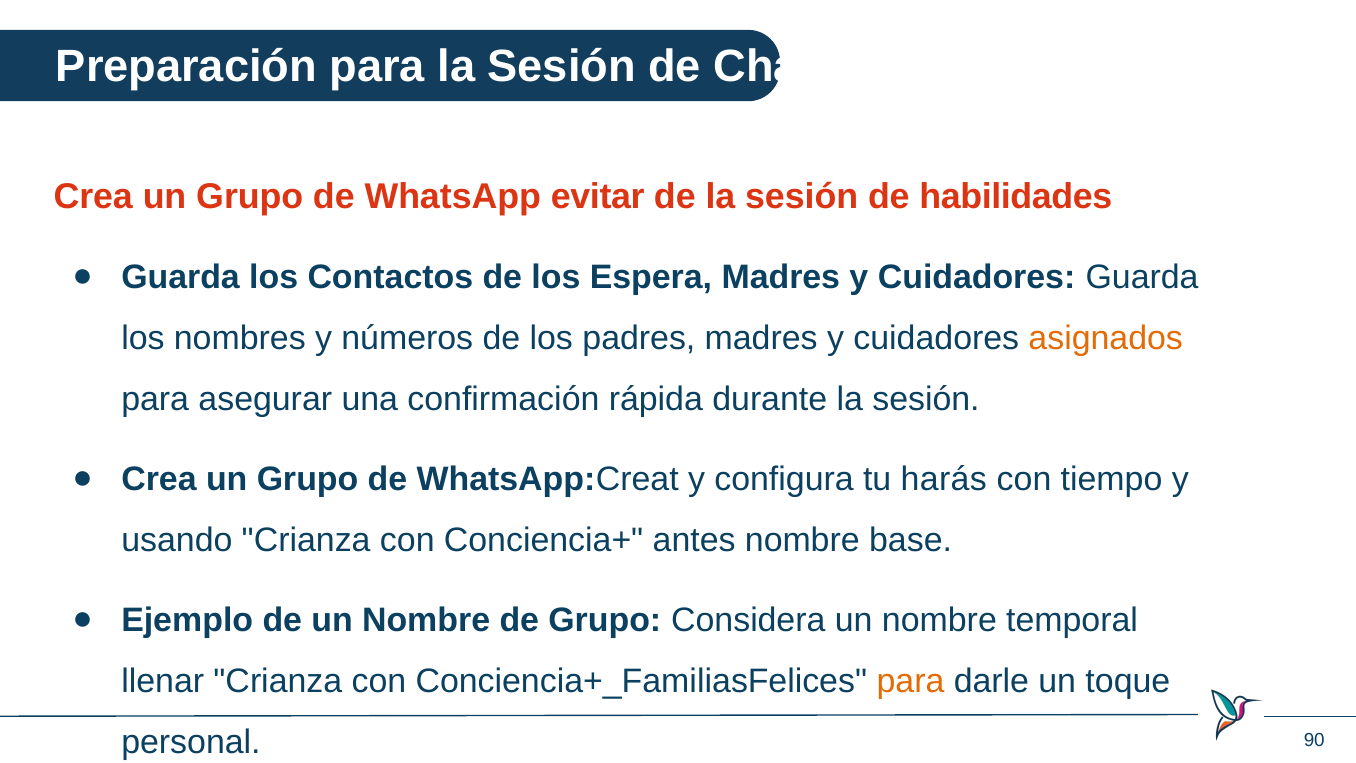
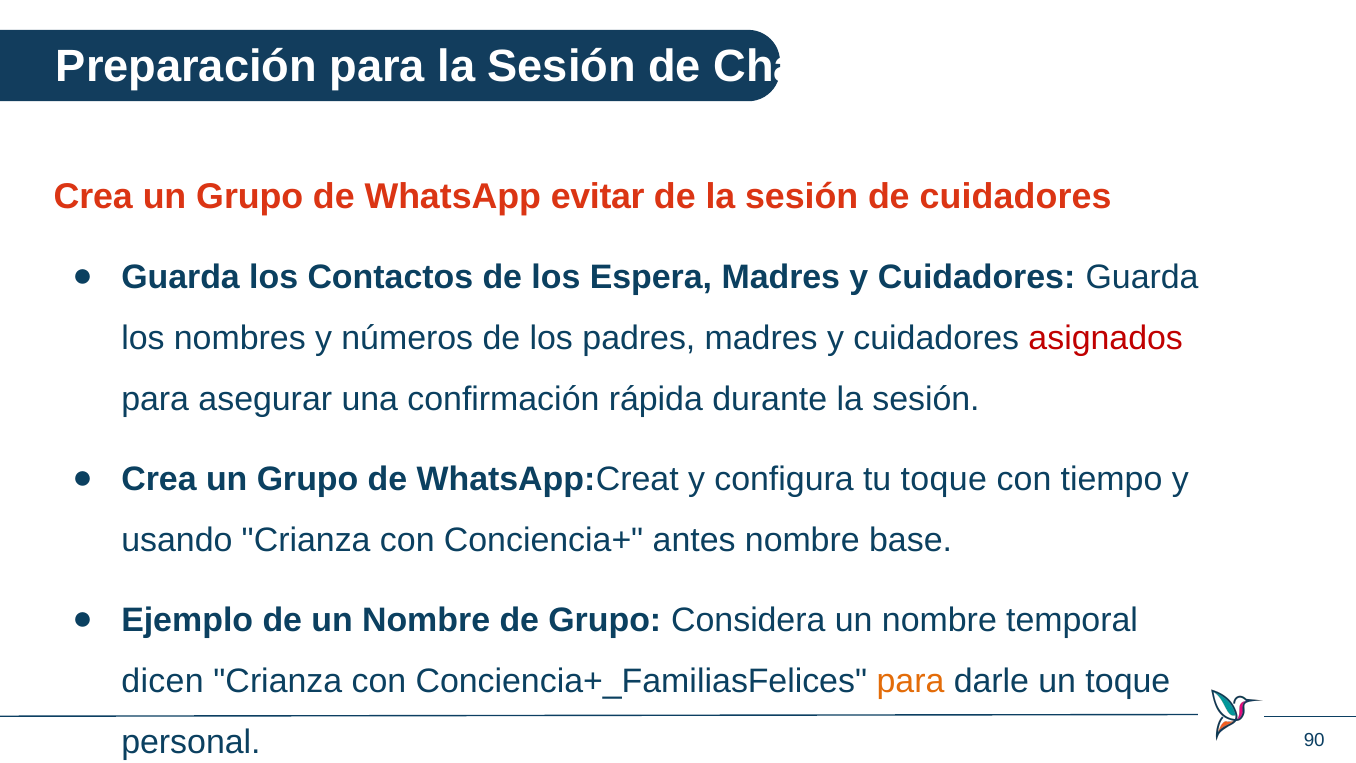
de habilidades: habilidades -> cuidadores
asignados colour: orange -> red
tu harás: harás -> toque
llenar: llenar -> dicen
